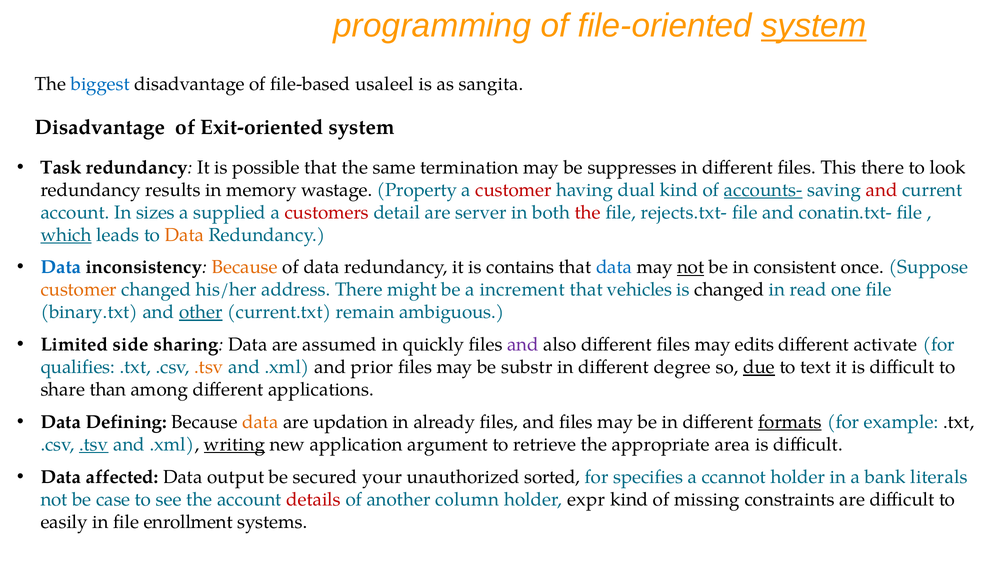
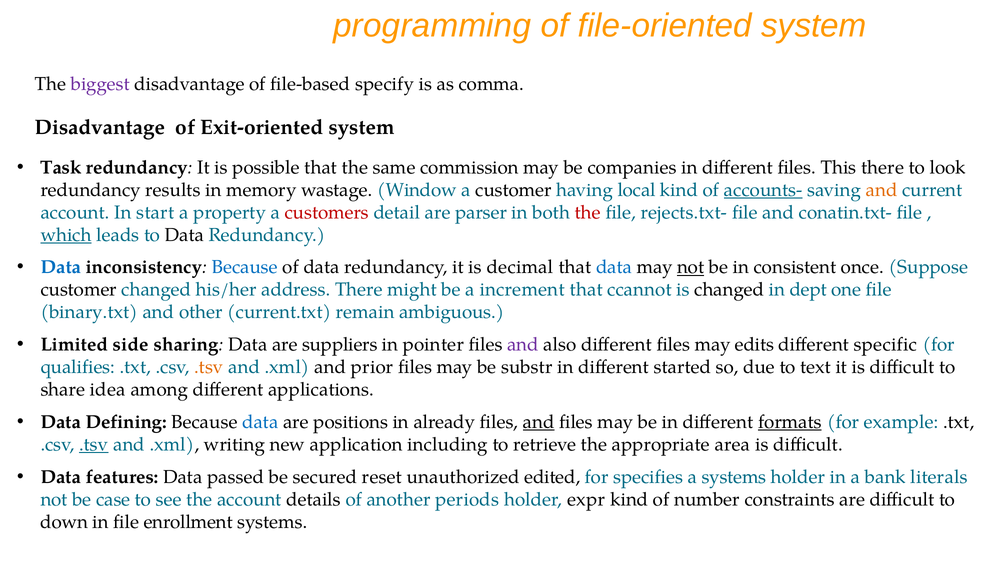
system at (814, 26) underline: present -> none
biggest colour: blue -> purple
usaleel: usaleel -> specify
sangita: sangita -> comma
termination: termination -> commission
suppresses: suppresses -> companies
Property: Property -> Window
customer at (513, 190) colour: red -> black
dual: dual -> local
and at (882, 190) colour: red -> orange
sizes: sizes -> start
supplied: supplied -> property
server: server -> parser
Data at (184, 235) colour: orange -> black
Because at (245, 267) colour: orange -> blue
contains: contains -> decimal
customer at (79, 290) colour: orange -> black
vehicles: vehicles -> ccannot
read: read -> dept
other underline: present -> none
assumed: assumed -> suppliers
quickly: quickly -> pointer
activate: activate -> specific
degree: degree -> started
due underline: present -> none
than: than -> idea
data at (260, 422) colour: orange -> blue
updation: updation -> positions
and at (539, 422) underline: none -> present
writing underline: present -> none
argument: argument -> including
affected: affected -> features
output: output -> passed
your: your -> reset
sorted: sorted -> edited
a ccannot: ccannot -> systems
details colour: red -> black
column: column -> periods
missing: missing -> number
easily: easily -> down
